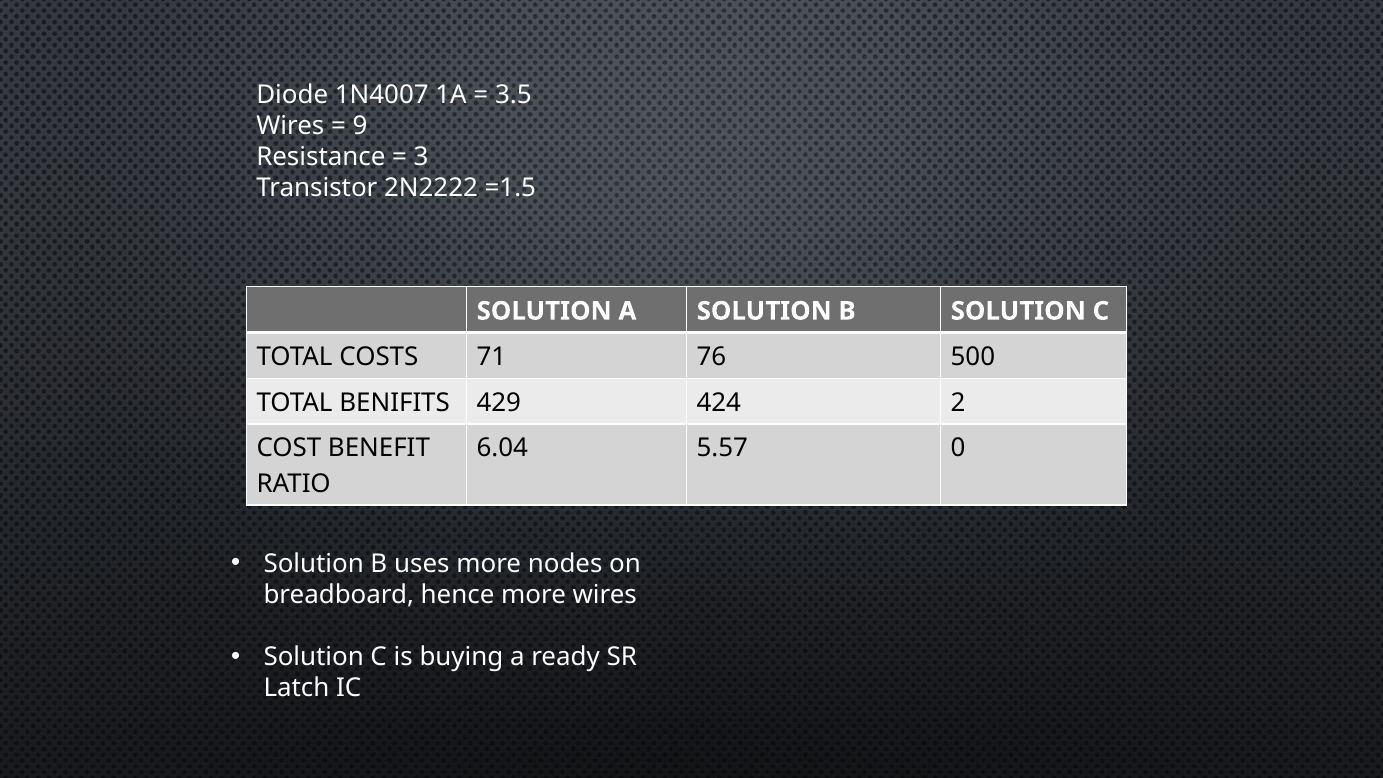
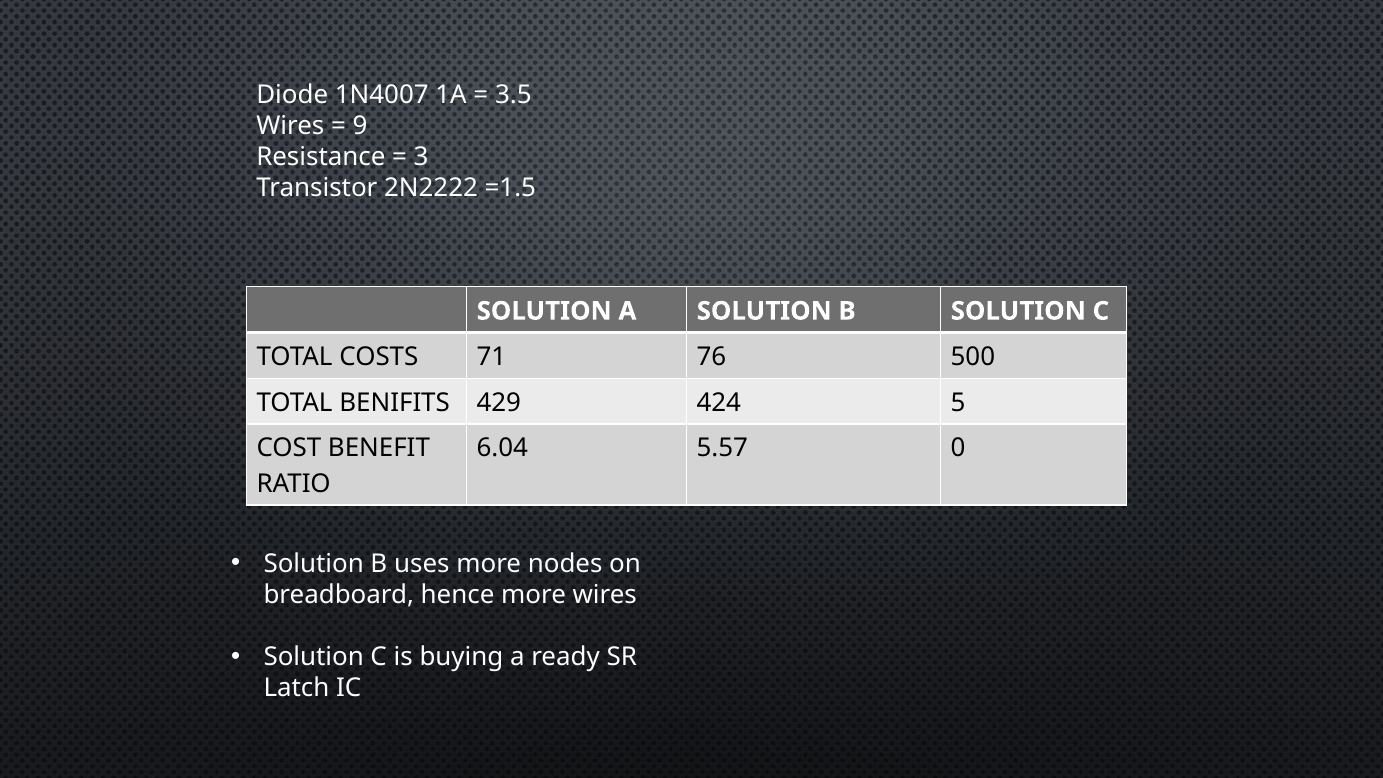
2: 2 -> 5
